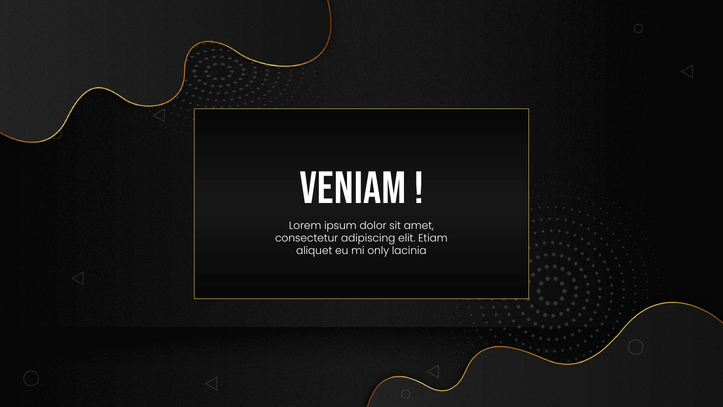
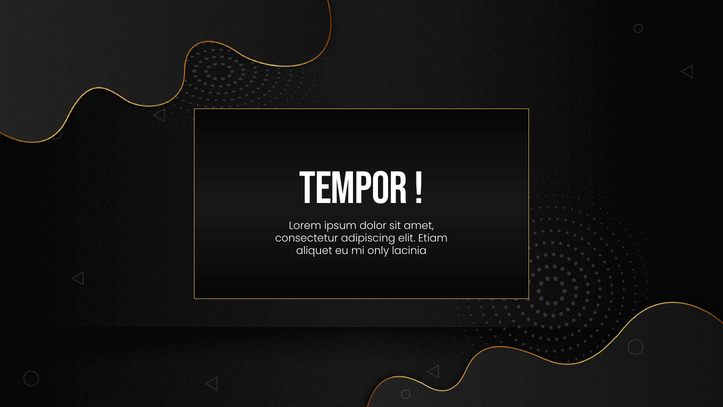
Veniam: Veniam -> Tempor
